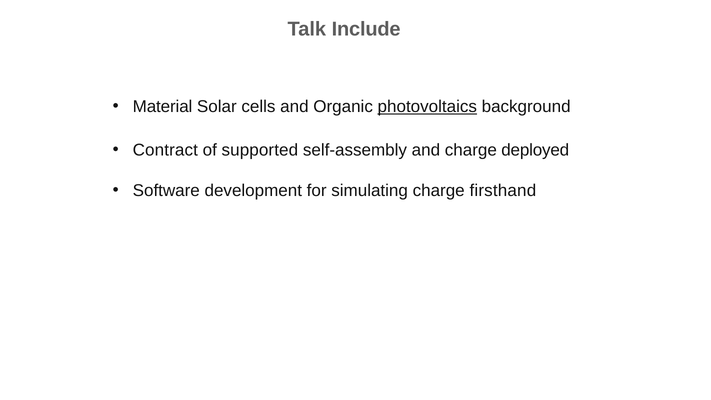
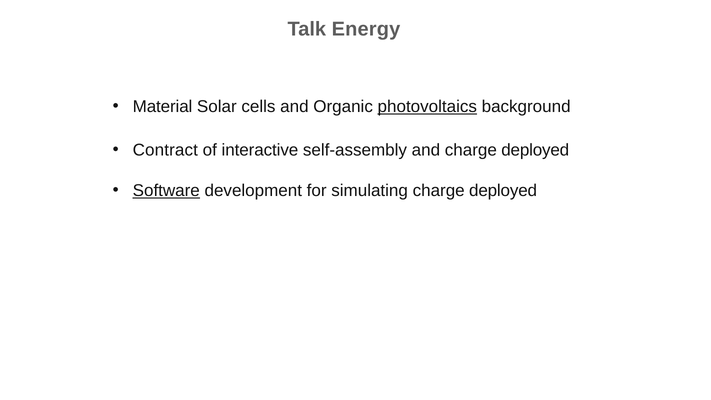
Include: Include -> Energy
supported: supported -> interactive
Software underline: none -> present
simulating charge firsthand: firsthand -> deployed
